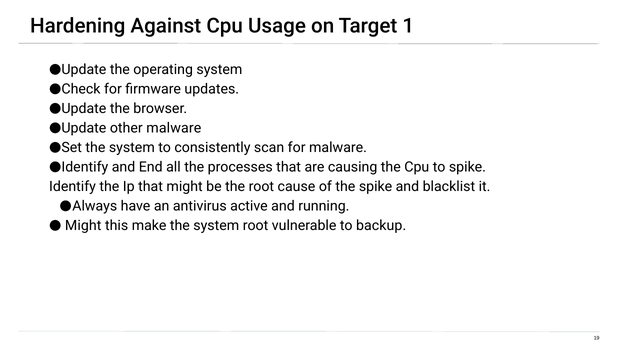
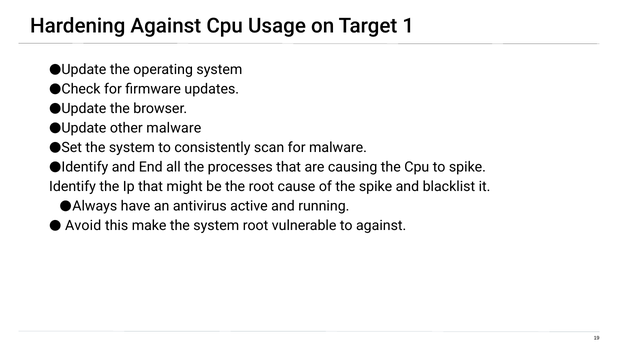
Might at (83, 226): Might -> Avoid
to backup: backup -> against
